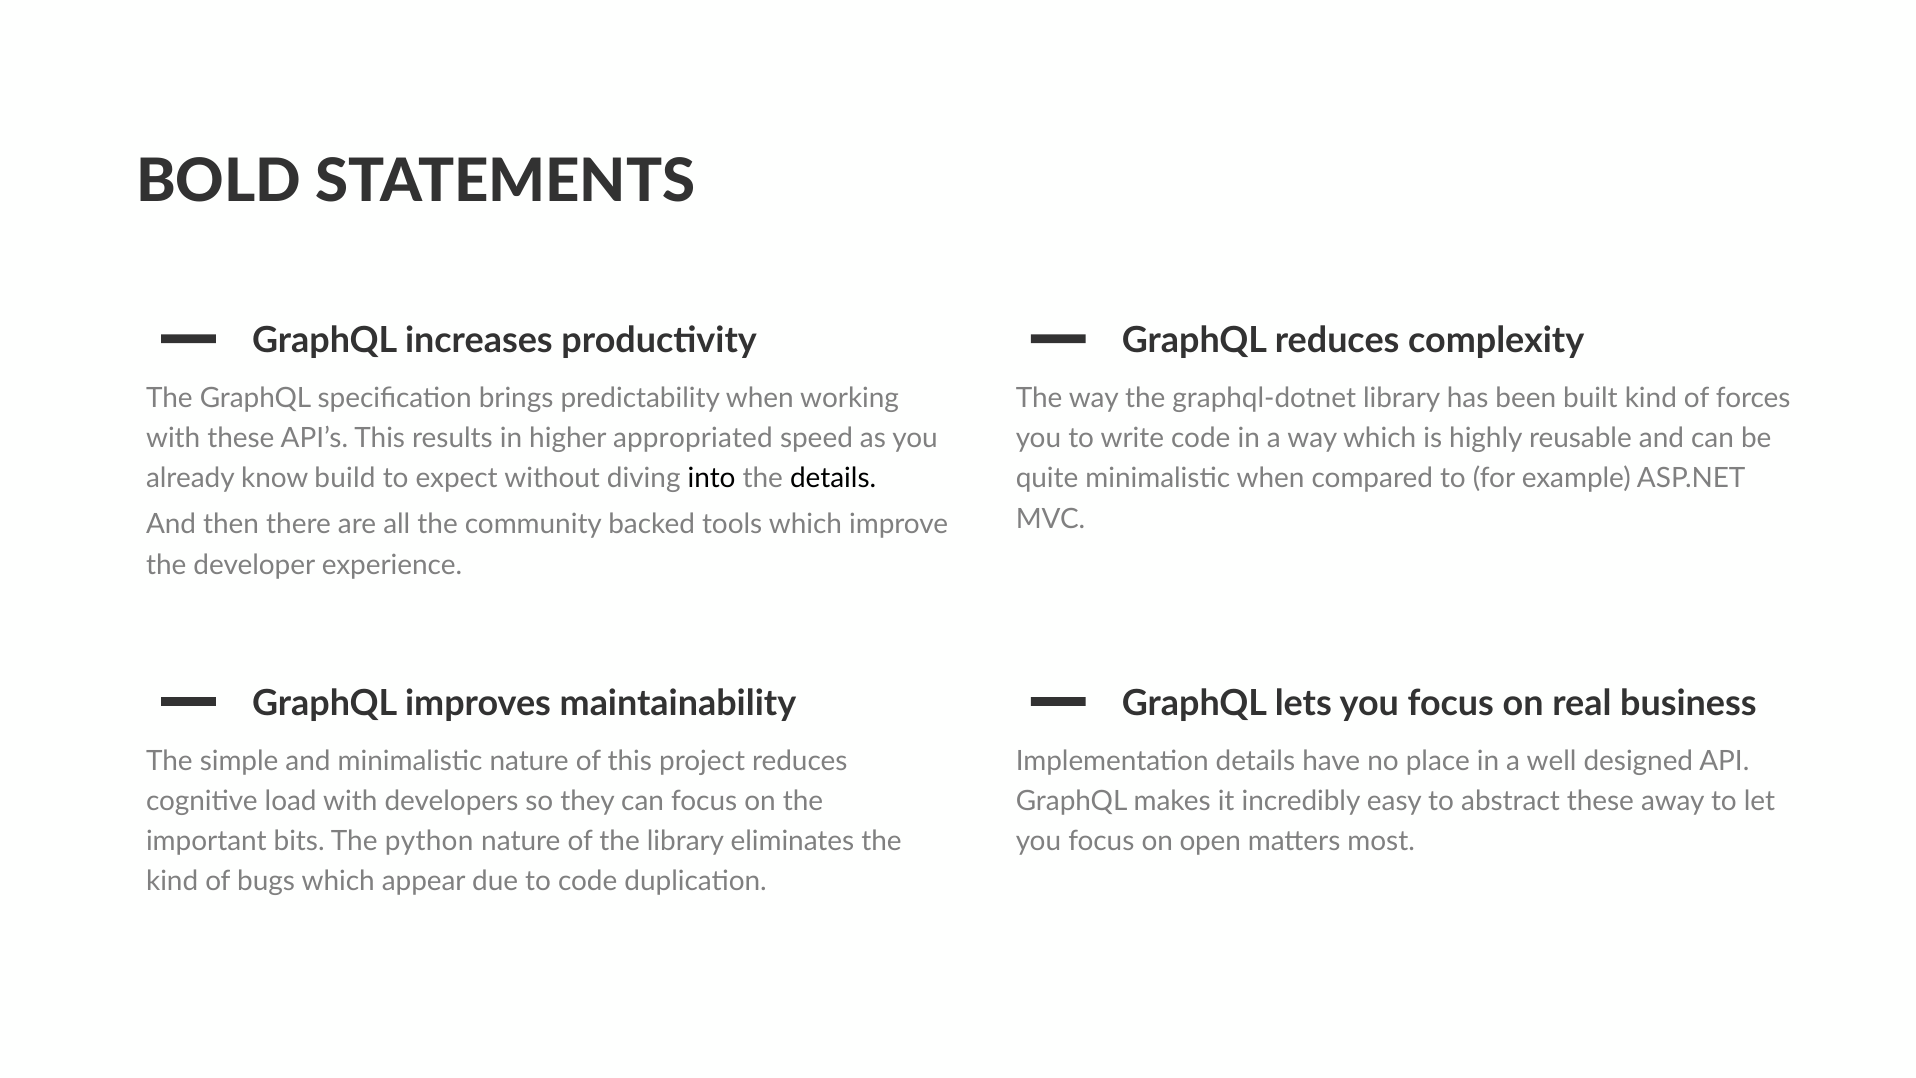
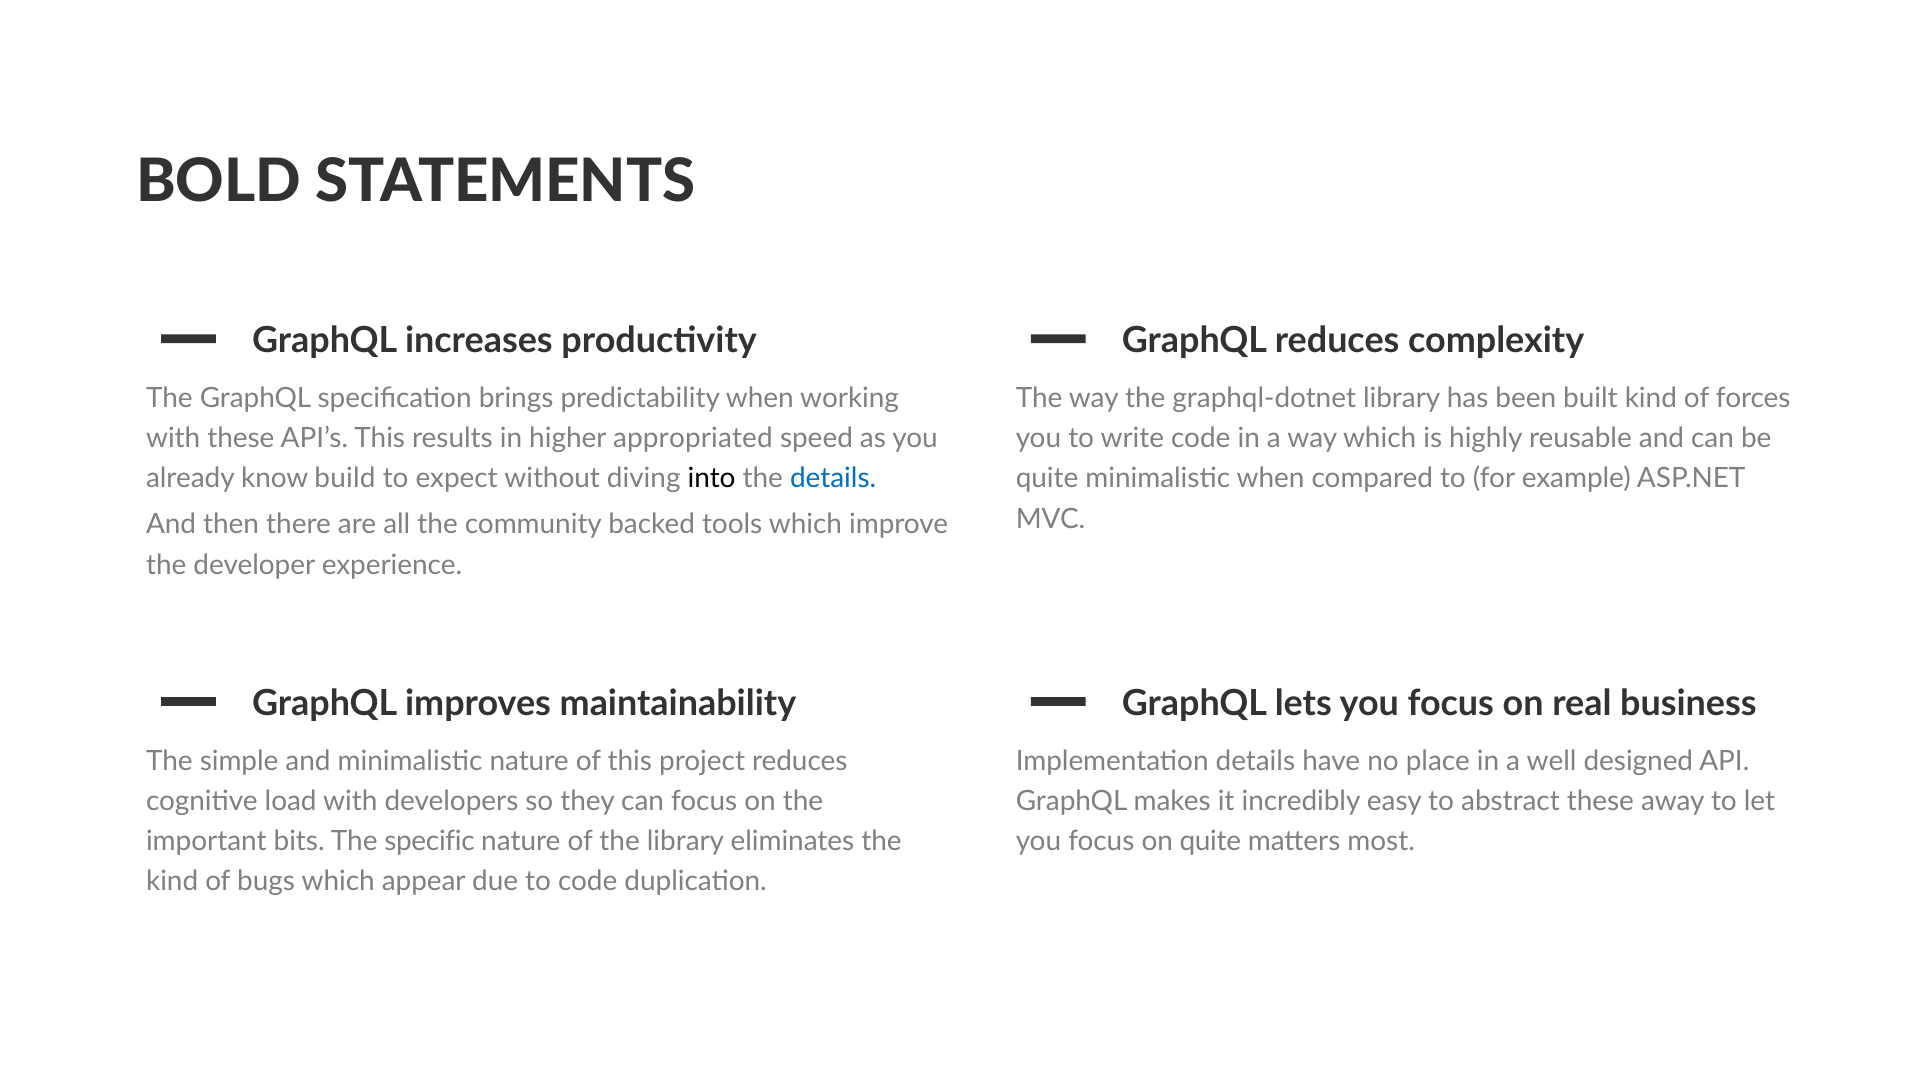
details at (833, 479) colour: black -> blue
python: python -> specific
on open: open -> quite
